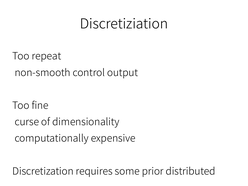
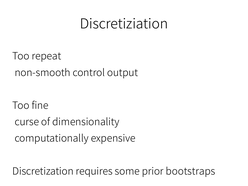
distributed: distributed -> bootstraps
